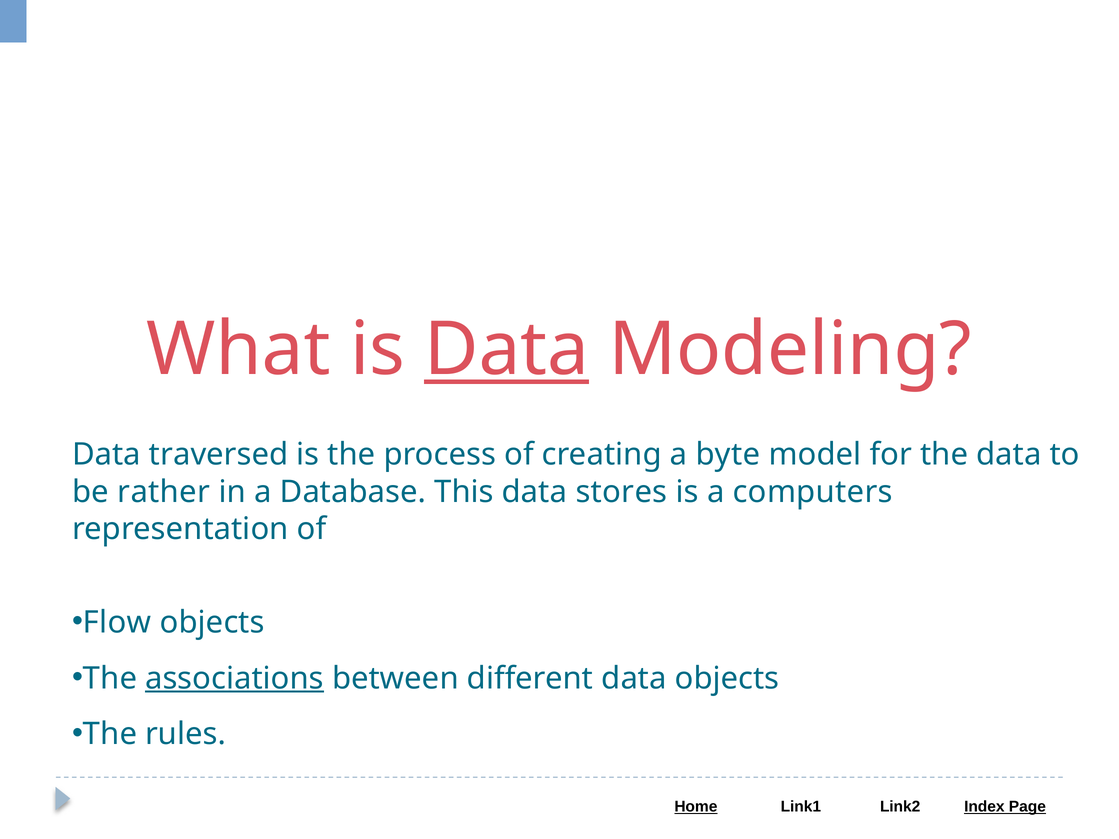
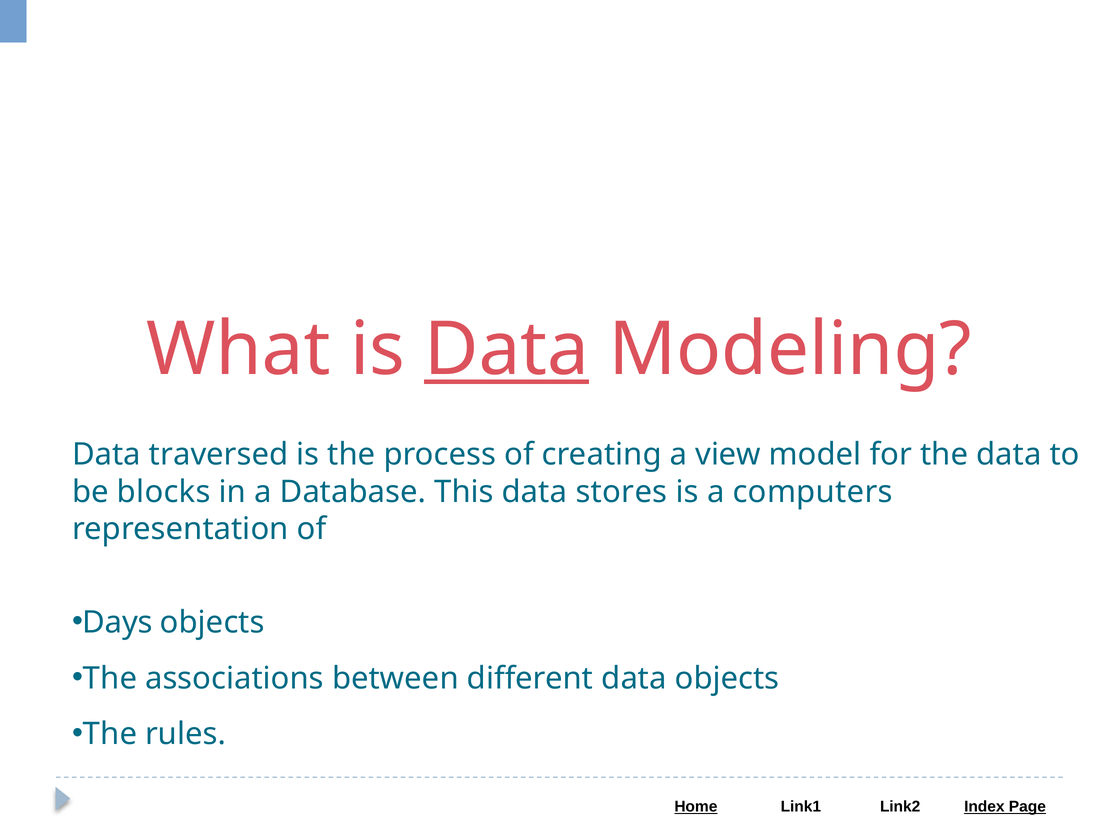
byte: byte -> view
rather: rather -> blocks
Flow: Flow -> Days
associations underline: present -> none
